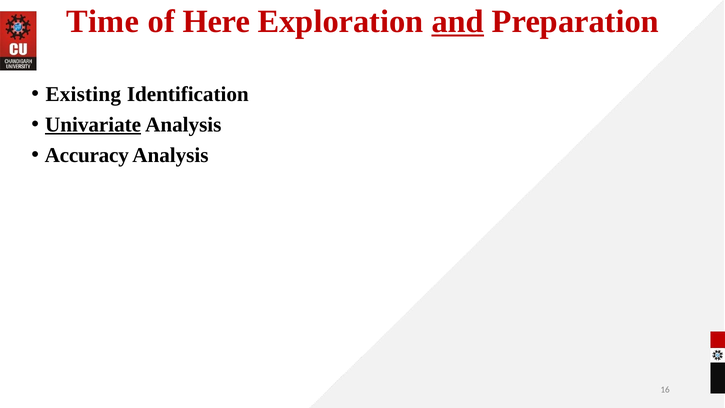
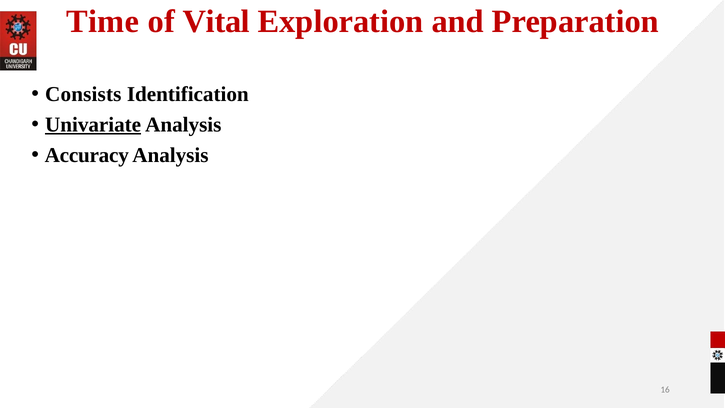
Here: Here -> Vital
and underline: present -> none
Existing: Existing -> Consists
